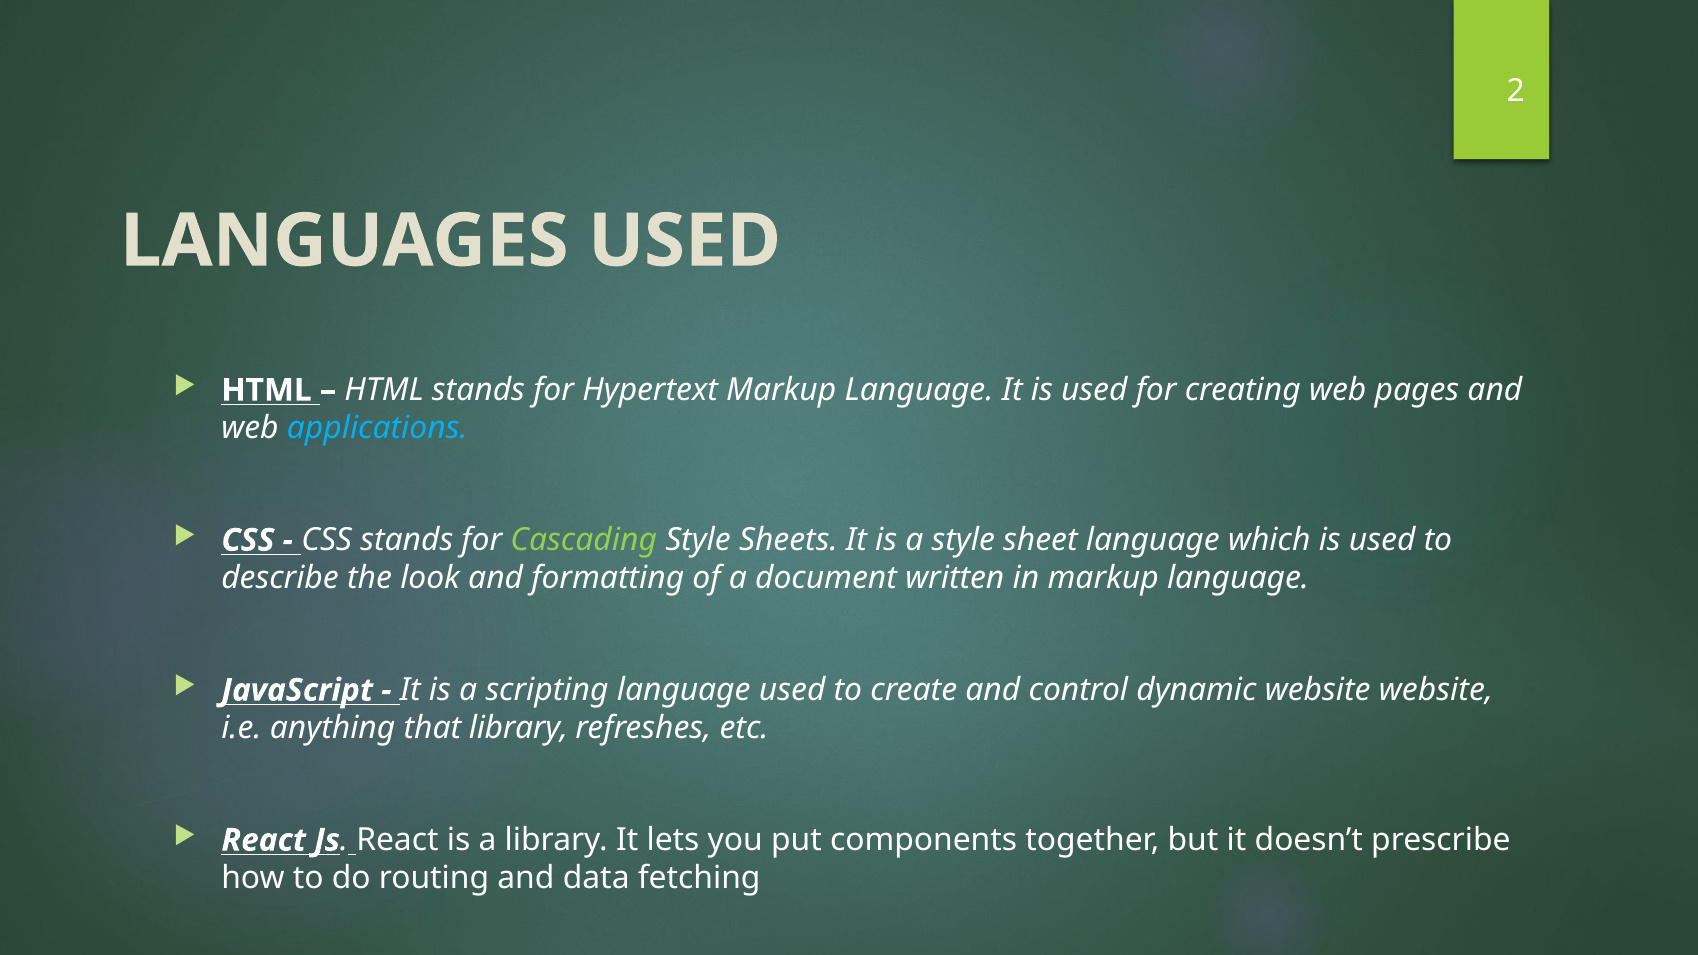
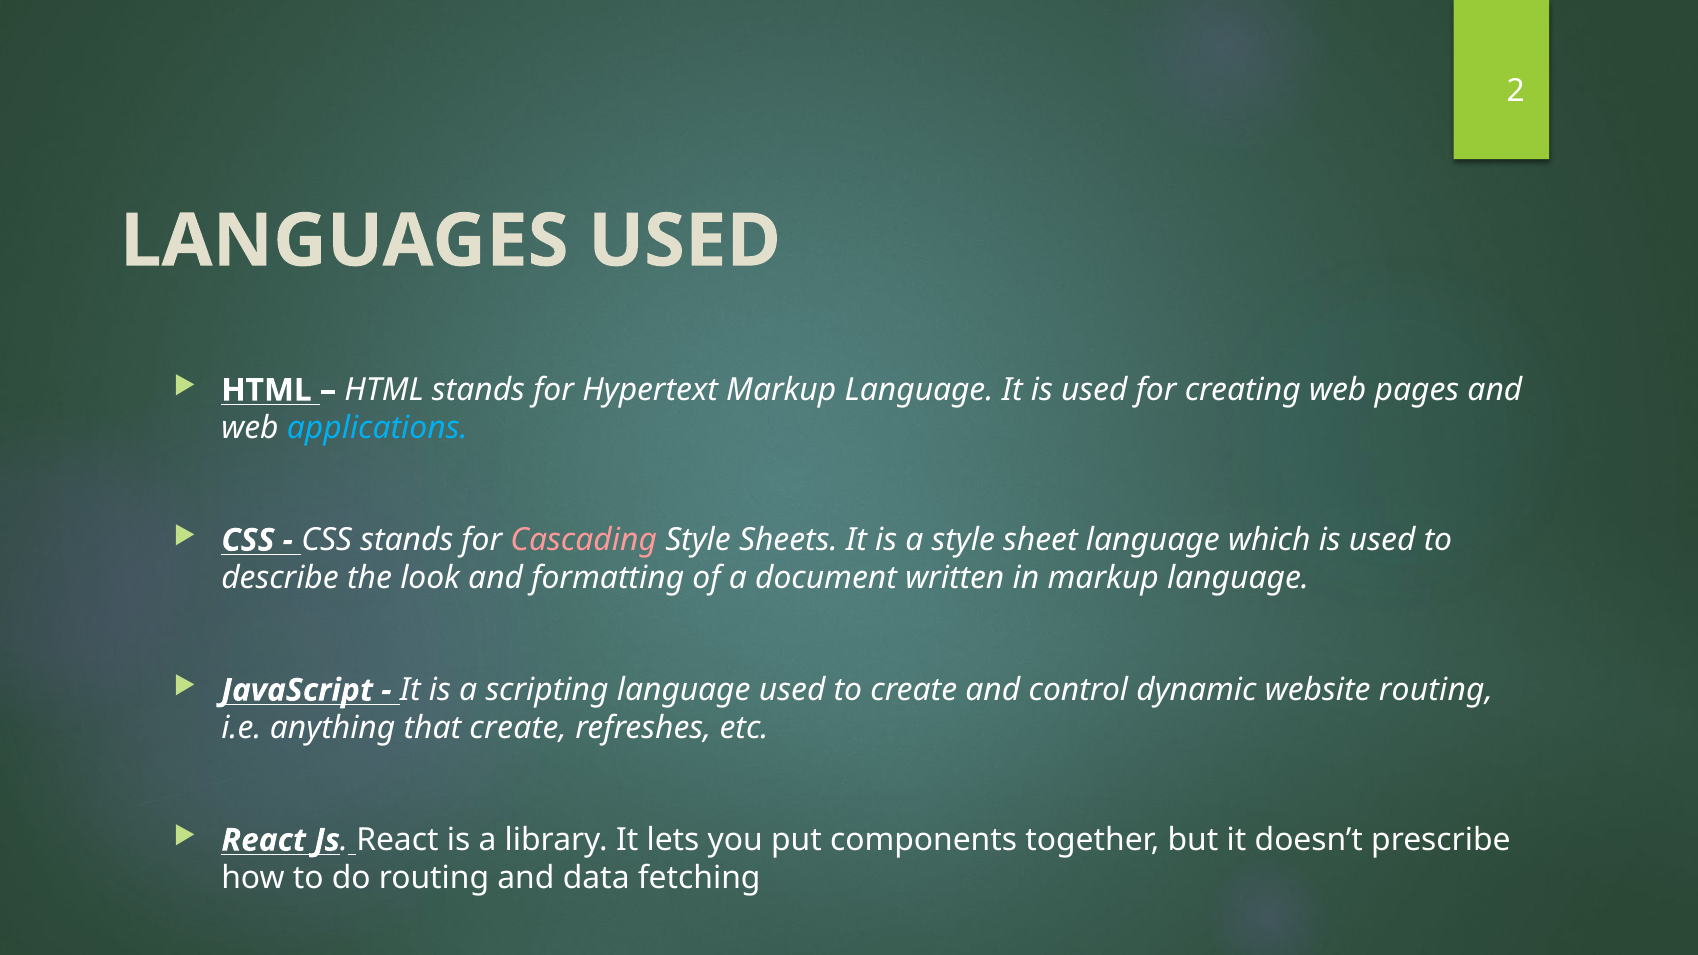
Cascading colour: light green -> pink
website website: website -> routing
that library: library -> create
